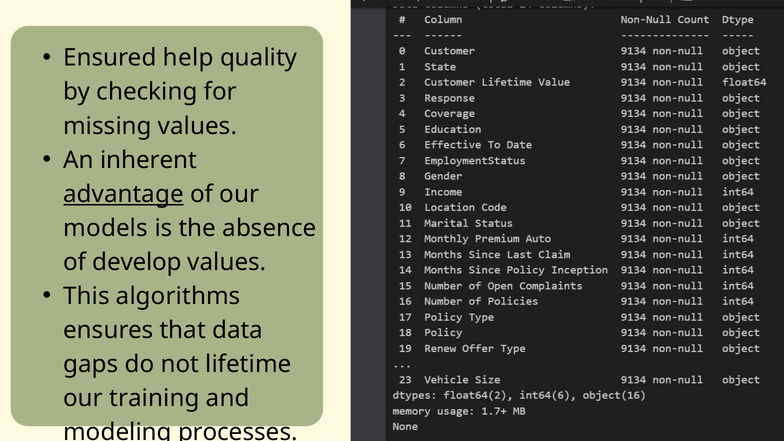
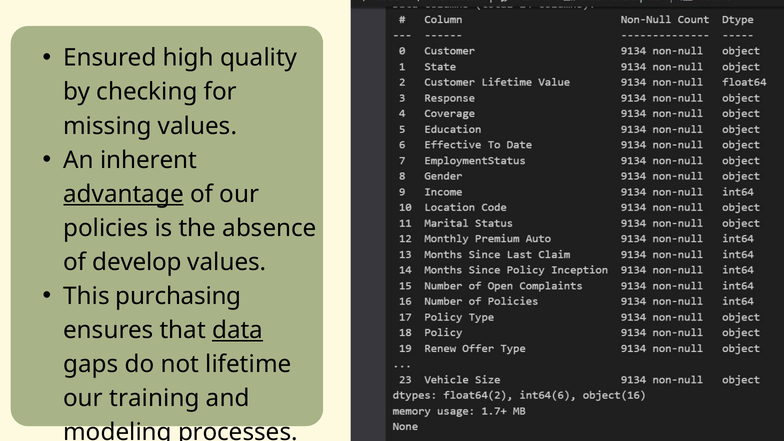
help: help -> high
models: models -> policies
algorithms: algorithms -> purchasing
data underline: none -> present
